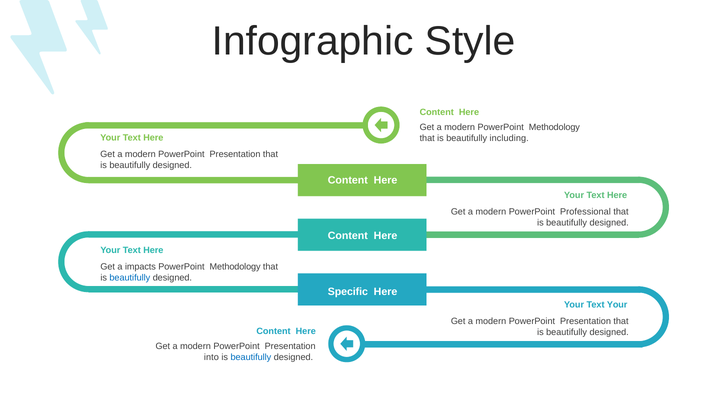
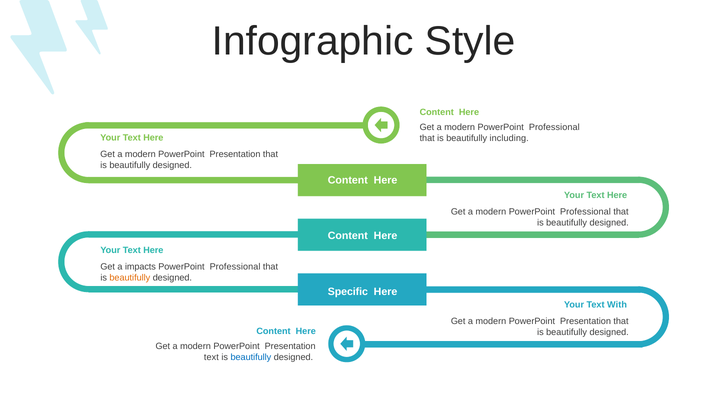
Methodology at (554, 128): Methodology -> Professional
Methodology at (235, 267): Methodology -> Professional
beautifully at (130, 278) colour: blue -> orange
Text Your: Your -> With
into at (211, 358): into -> text
